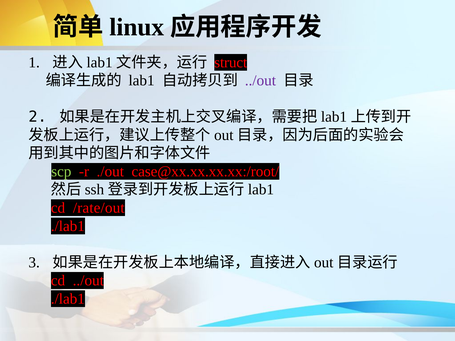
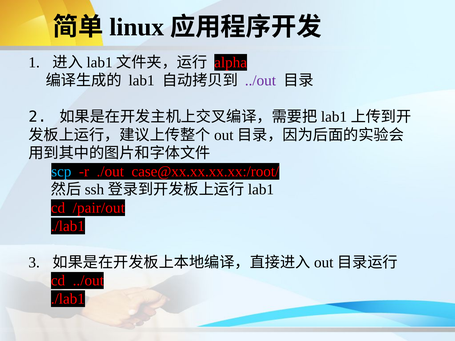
struct: struct -> alpha
scp colour: light green -> light blue
/rate/out: /rate/out -> /pair/out
